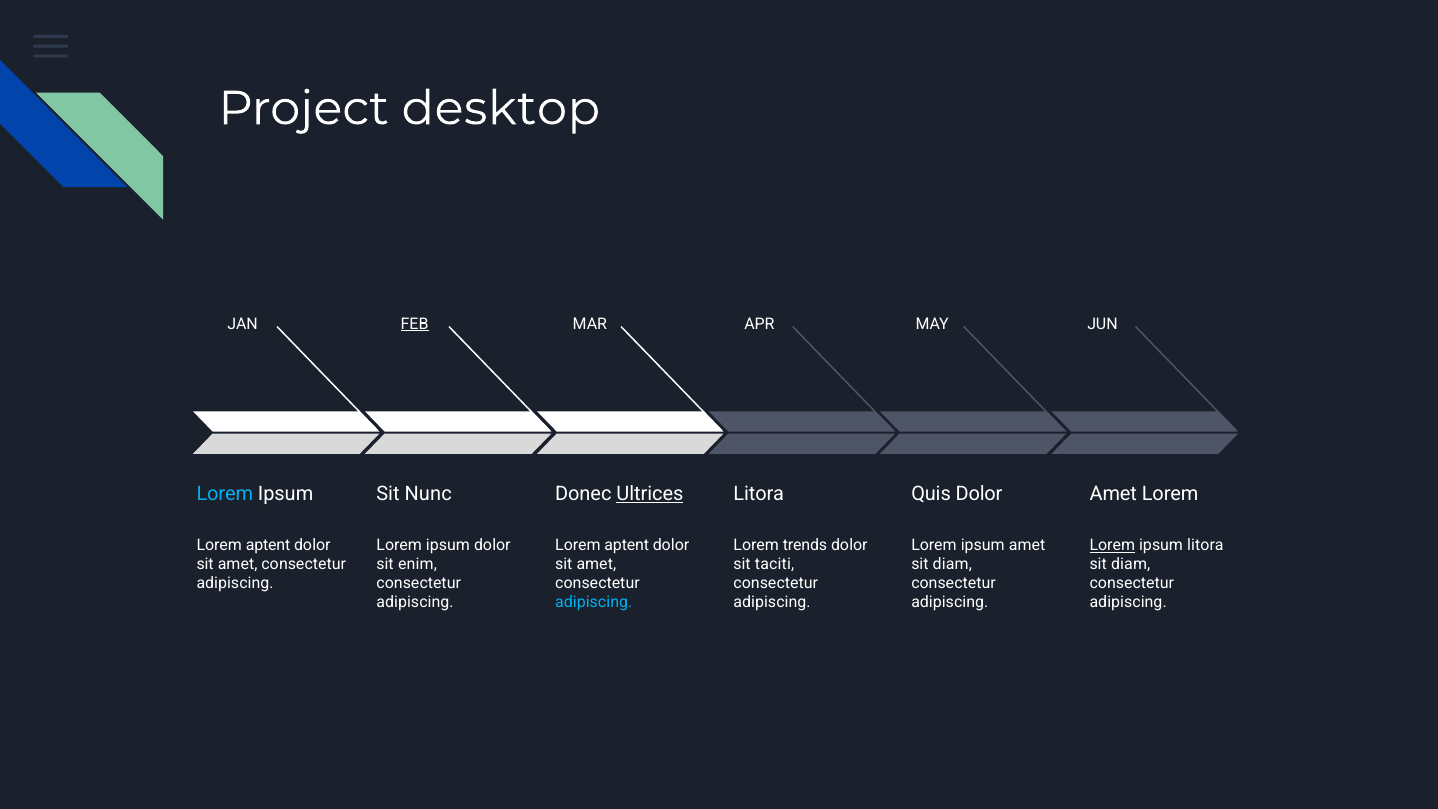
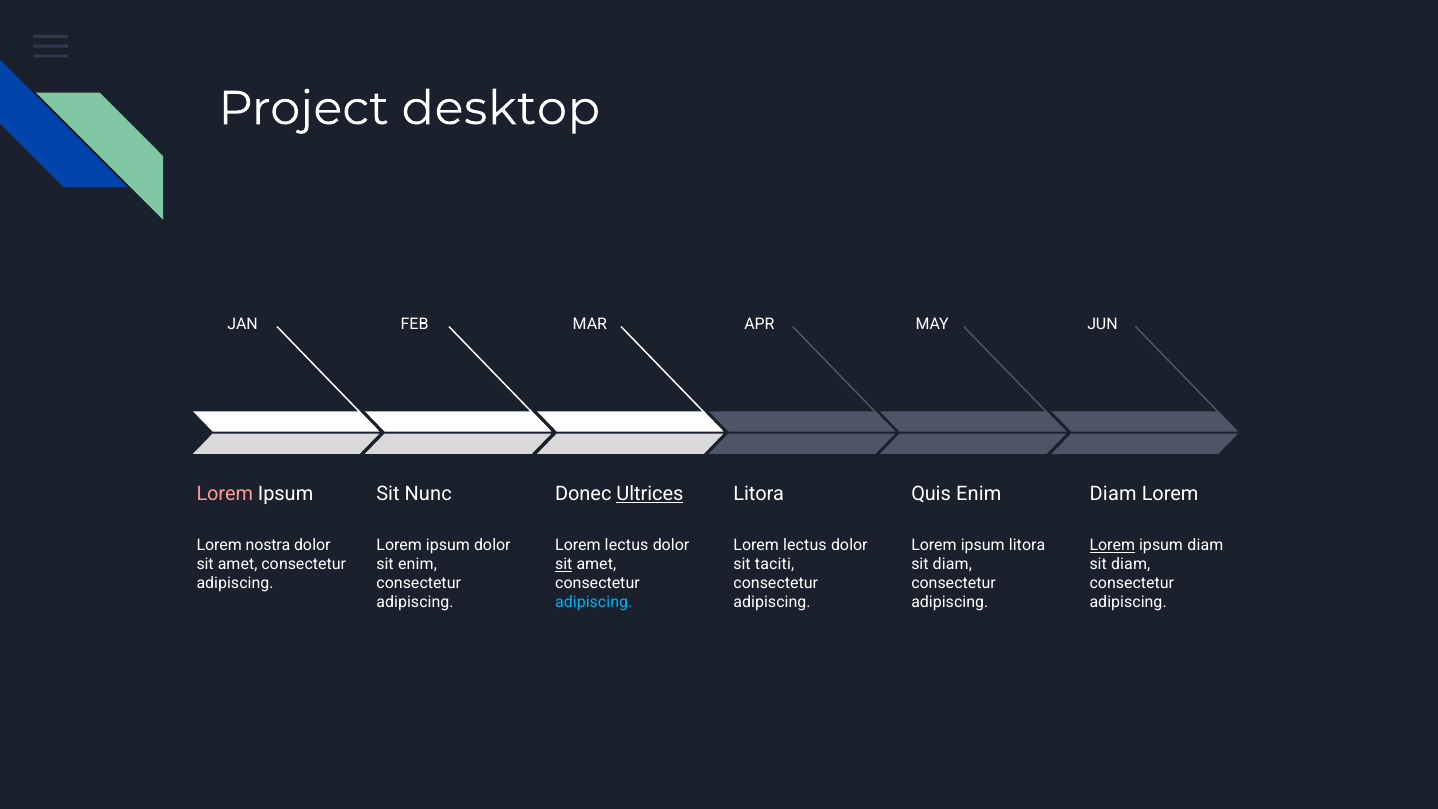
FEB underline: present -> none
Lorem at (225, 494) colour: light blue -> pink
Quis Dolor: Dolor -> Enim
Amet at (1113, 494): Amet -> Diam
aptent at (268, 545): aptent -> nostra
aptent at (627, 545): aptent -> lectus
trends at (805, 545): trends -> lectus
ipsum amet: amet -> litora
ipsum litora: litora -> diam
sit at (564, 564) underline: none -> present
